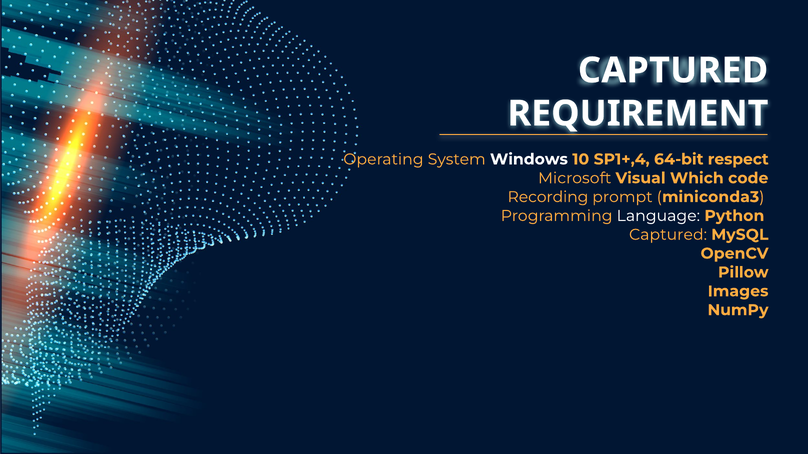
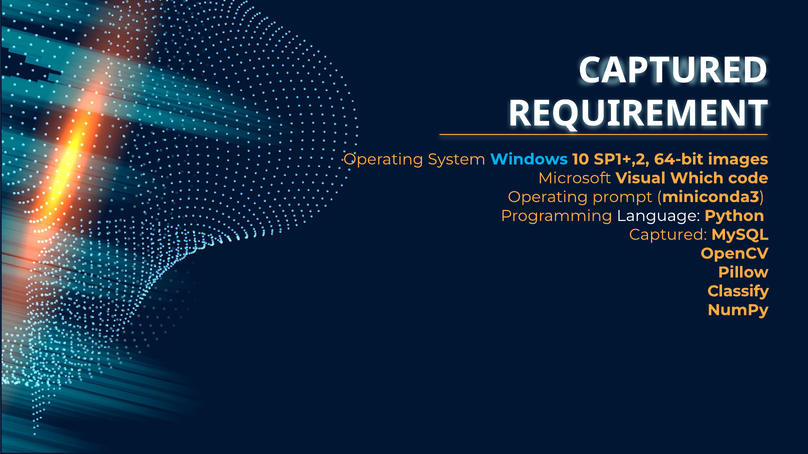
Windows colour: white -> light blue
SP1+,4: SP1+,4 -> SP1+,2
respect: respect -> images
Recording at (548, 197): Recording -> Operating
Images: Images -> Classify
